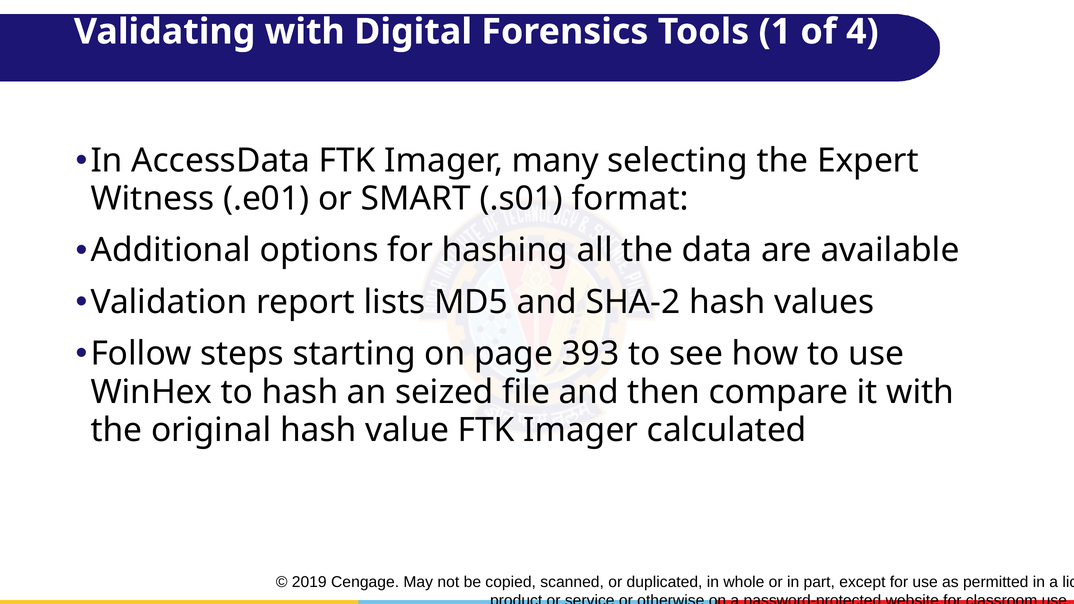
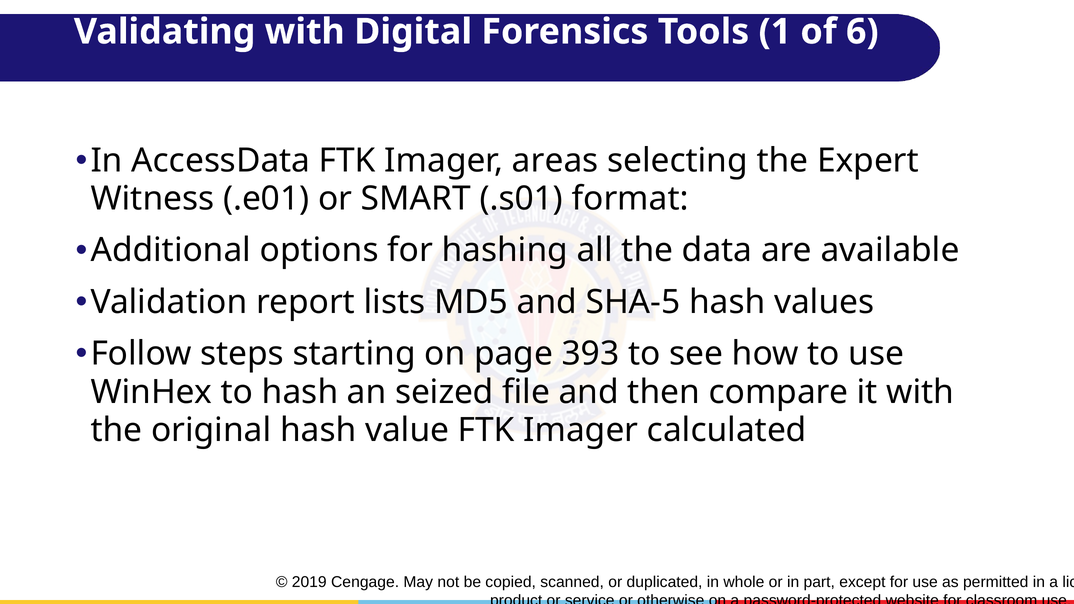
4: 4 -> 6
many: many -> areas
SHA-2: SHA-2 -> SHA-5
